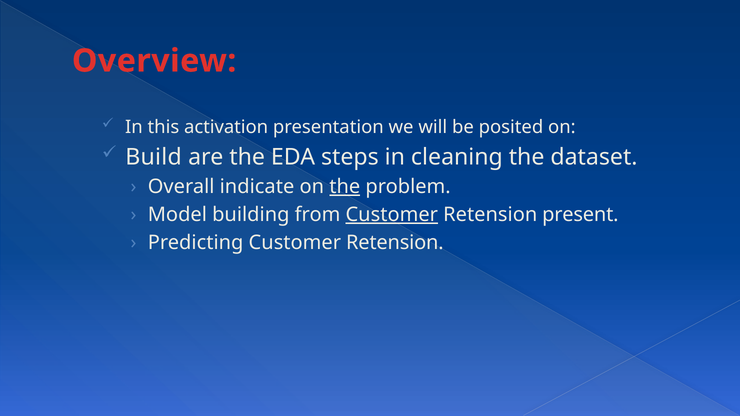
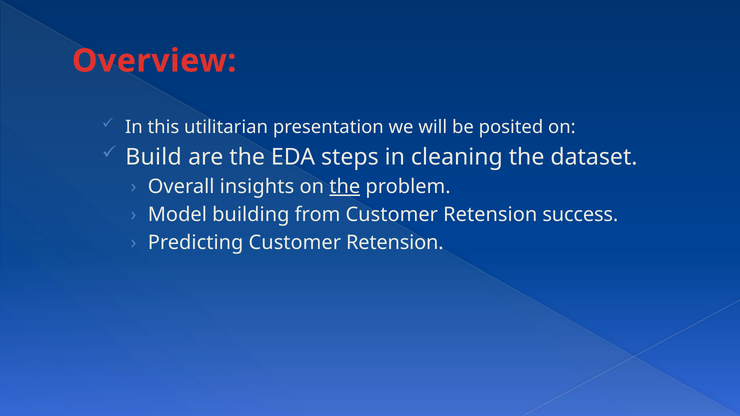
activation: activation -> utilitarian
indicate: indicate -> insights
Customer at (392, 215) underline: present -> none
present: present -> success
